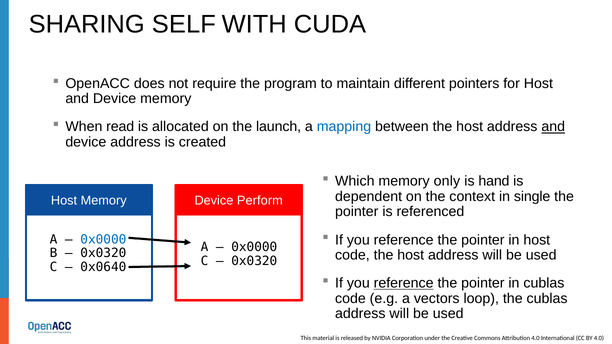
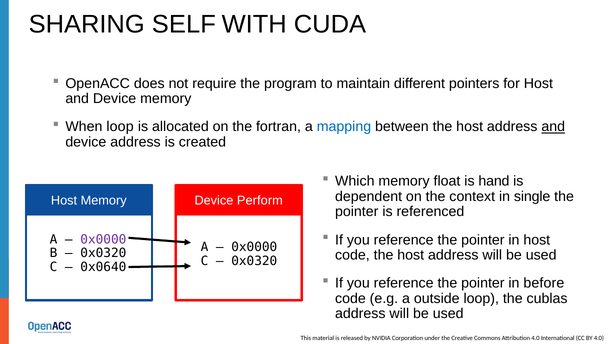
When read: read -> loop
launch: launch -> fortran
only: only -> float
0x0000 at (103, 240) colour: blue -> purple
reference at (404, 283) underline: present -> none
in cublas: cublas -> before
vectors: vectors -> outside
